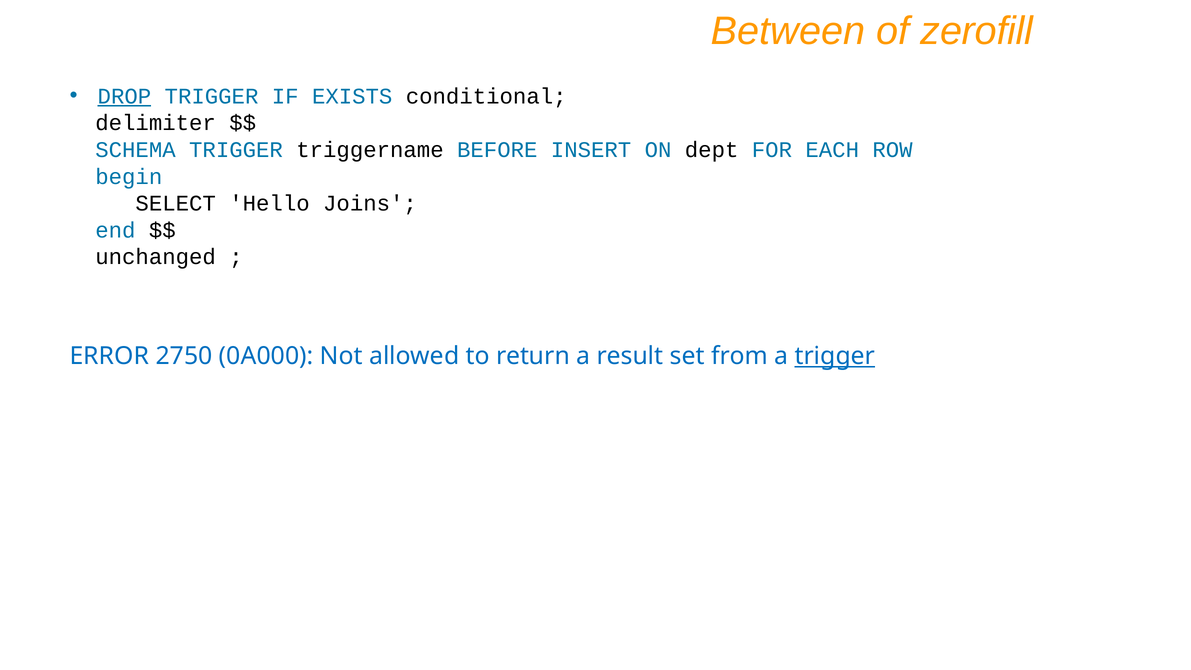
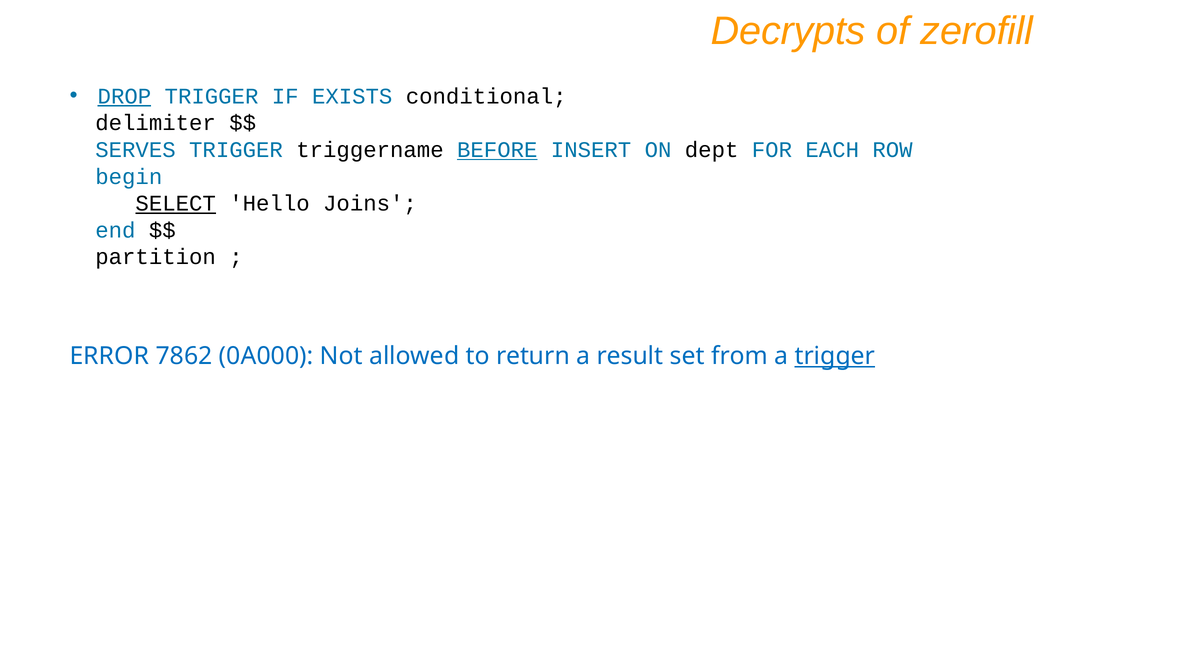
Between: Between -> Decrypts
SCHEMA: SCHEMA -> SERVES
BEFORE underline: none -> present
SELECT underline: none -> present
unchanged: unchanged -> partition
2750: 2750 -> 7862
